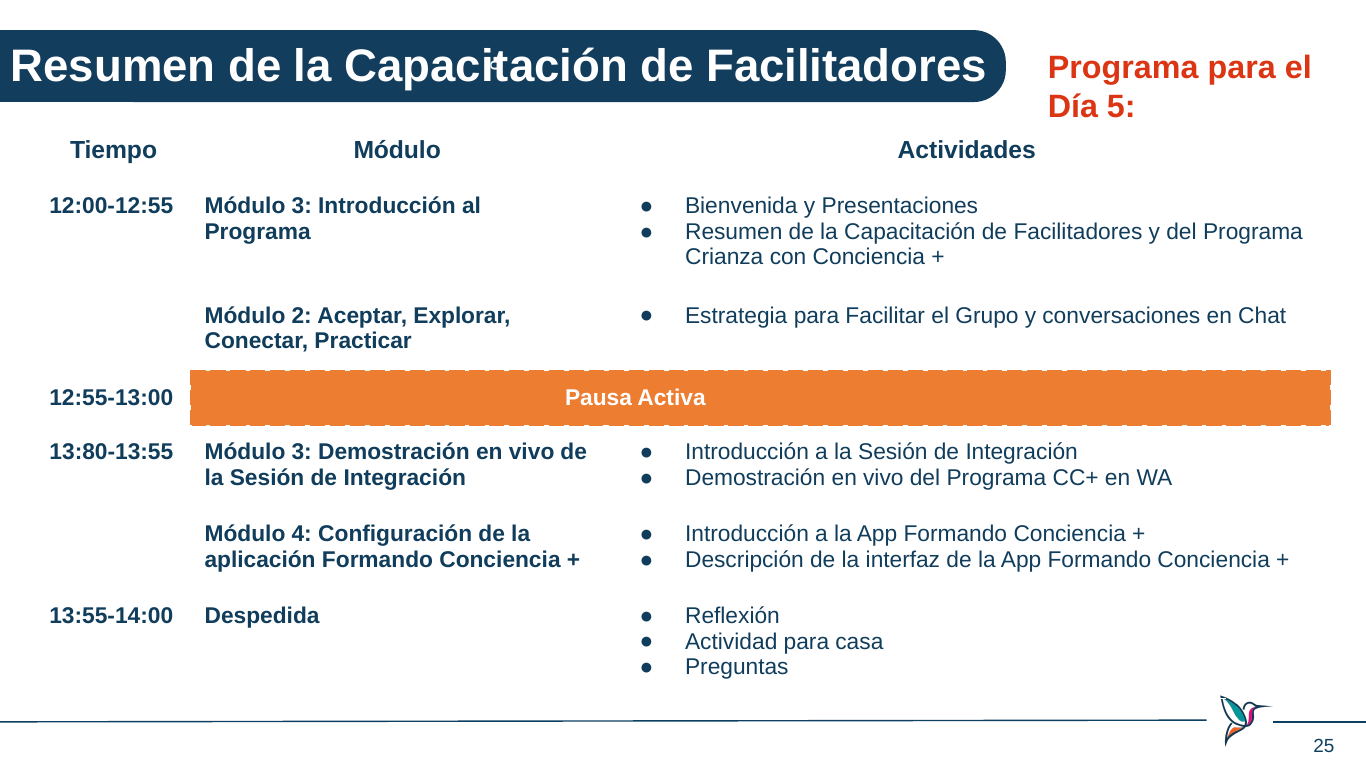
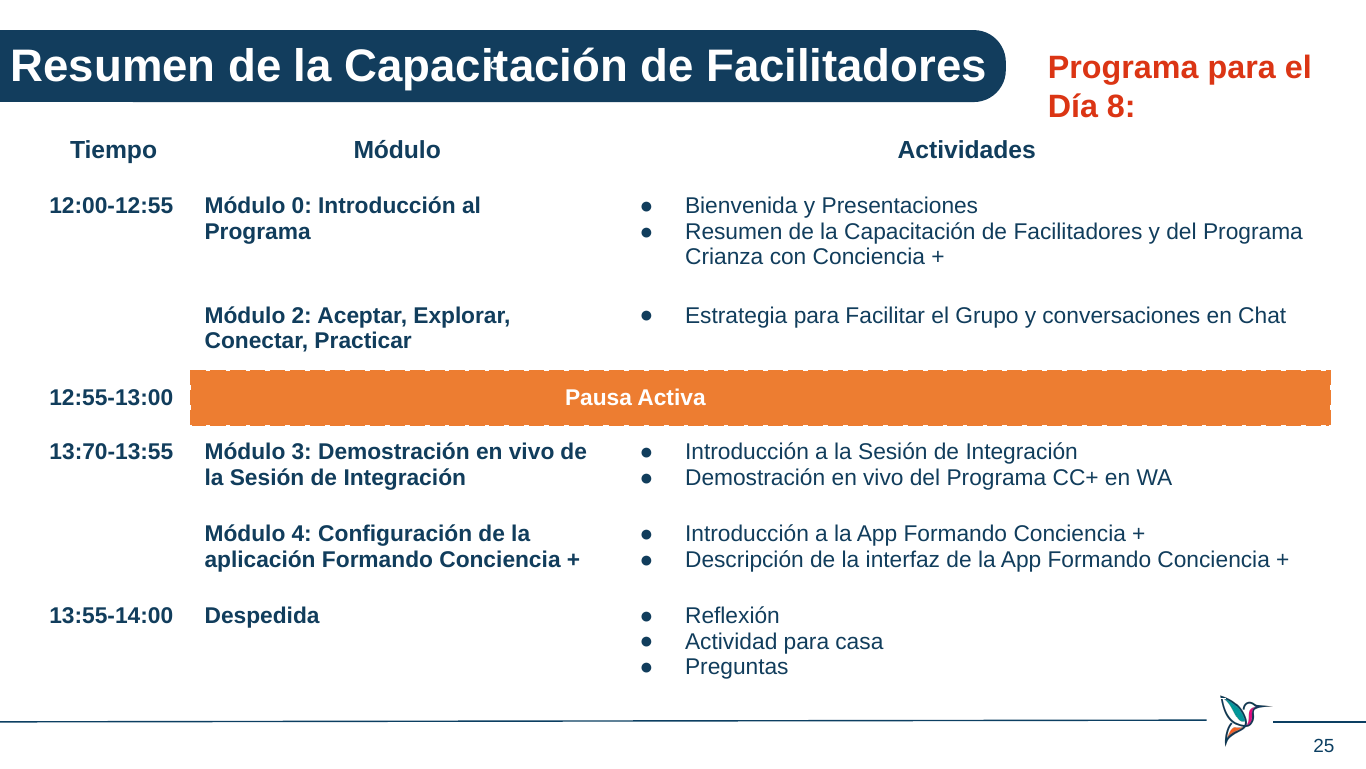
5: 5 -> 8
12:00-12:55 Módulo 3: 3 -> 0
13:80-13:55: 13:80-13:55 -> 13:70-13:55
